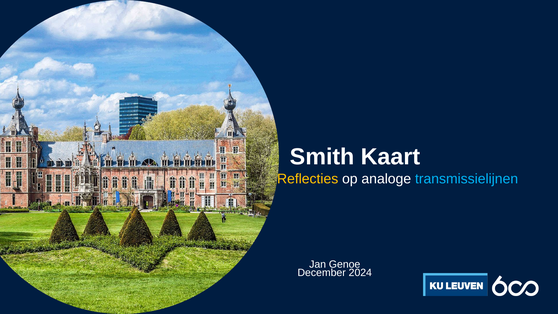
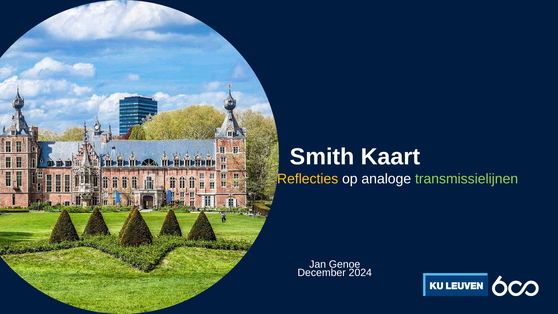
transmissielijnen colour: light blue -> light green
